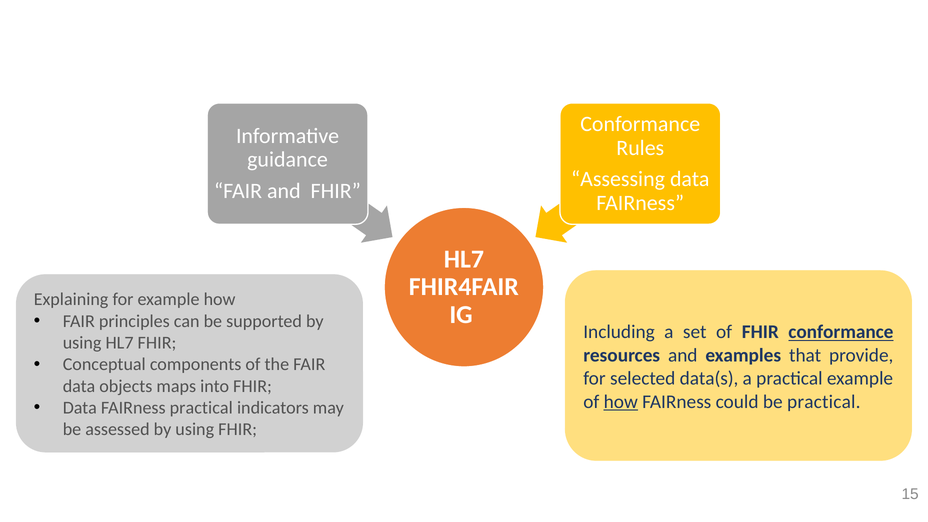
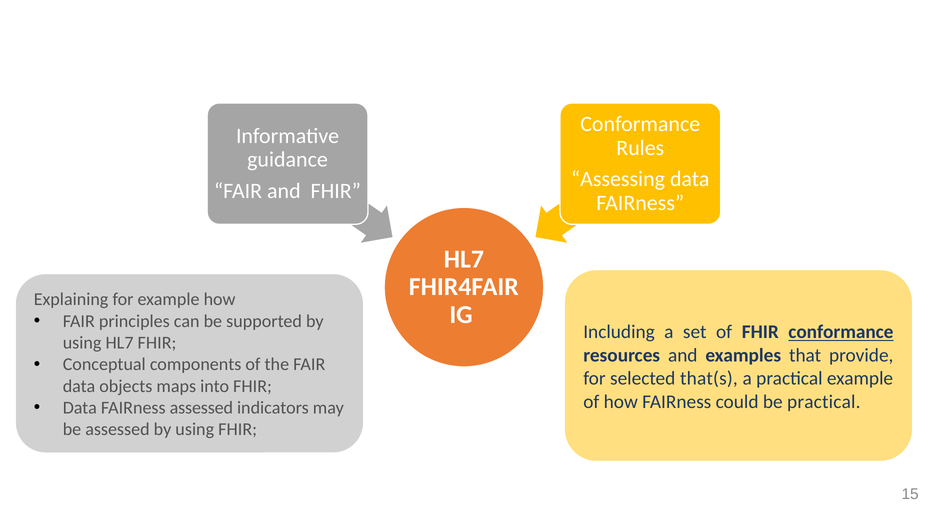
data(s: data(s -> that(s
how at (621, 402) underline: present -> none
FAIRness practical: practical -> assessed
